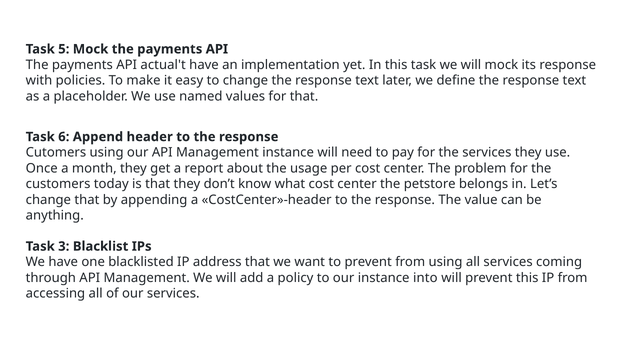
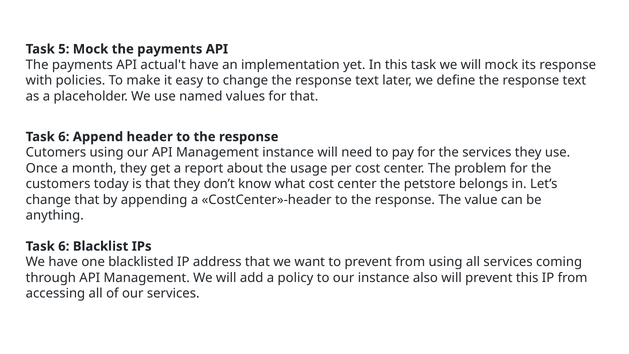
3 at (64, 246): 3 -> 6
into: into -> also
